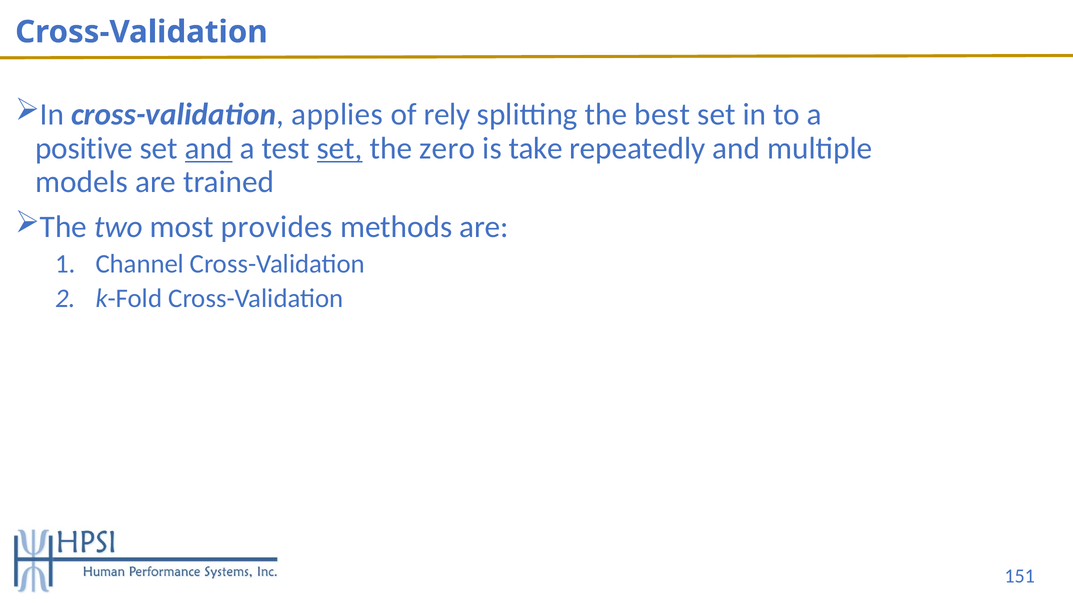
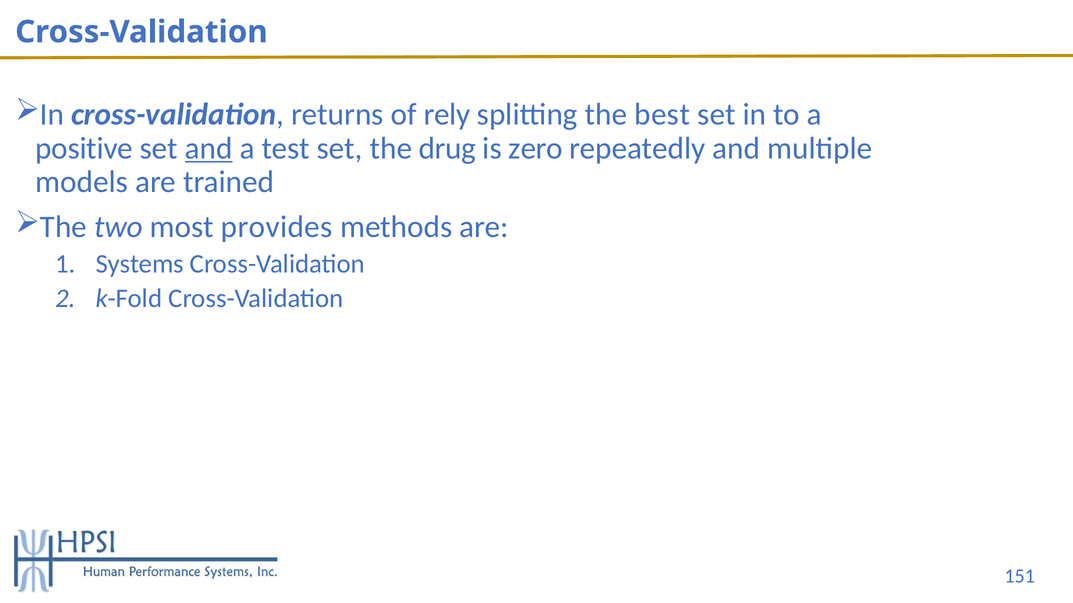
applies: applies -> returns
set at (340, 148) underline: present -> none
zero: zero -> drug
take: take -> zero
Channel: Channel -> Systems
